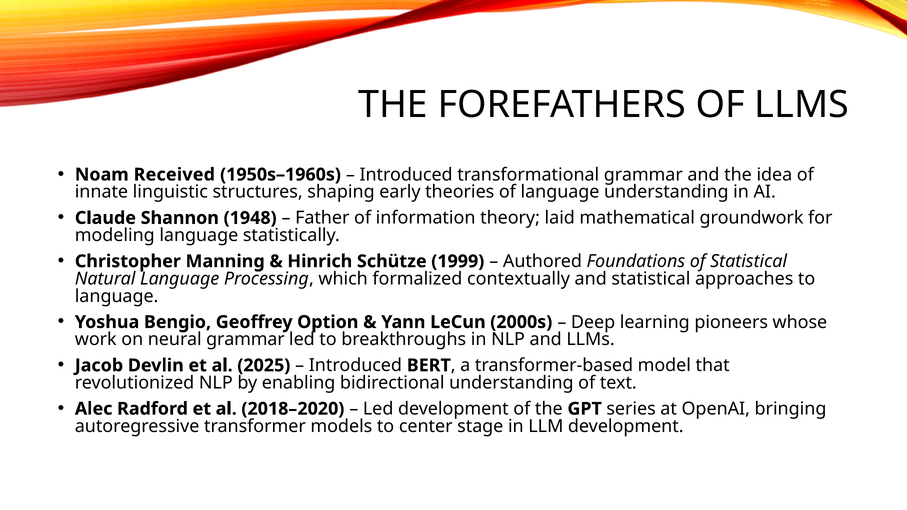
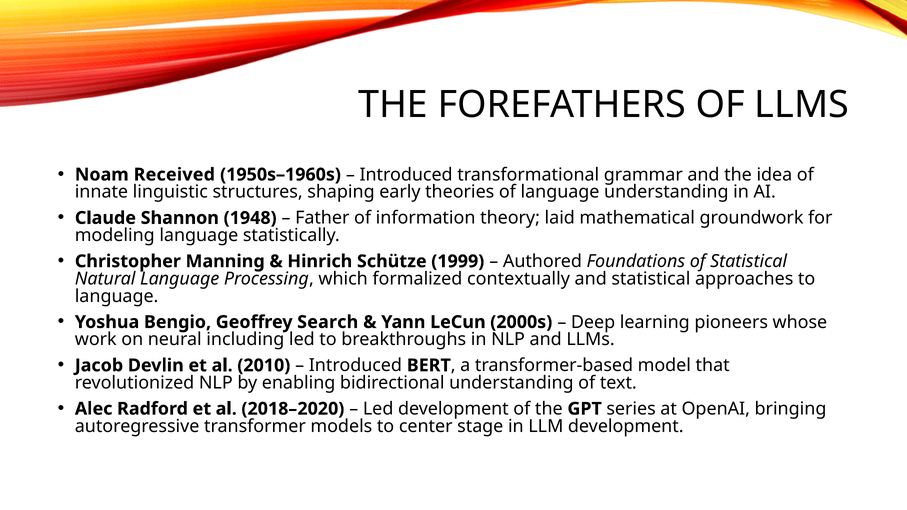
Option: Option -> Search
neural grammar: grammar -> including
2025: 2025 -> 2010
